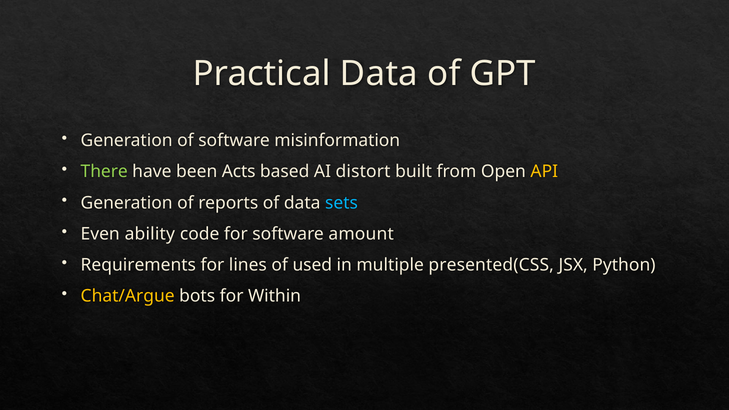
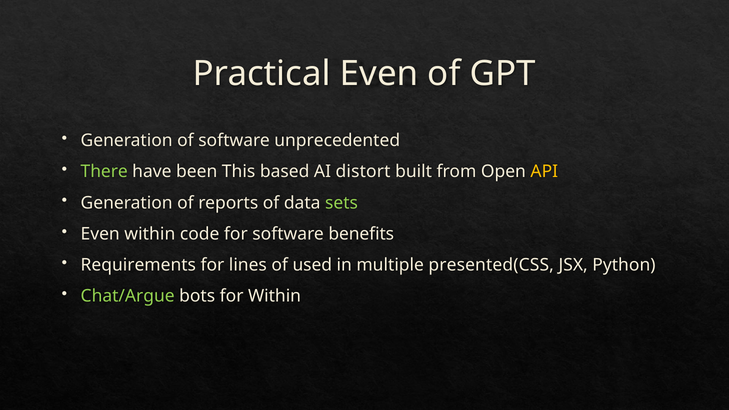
Practical Data: Data -> Even
misinformation: misinformation -> unprecedented
Acts: Acts -> This
sets colour: light blue -> light green
Even ability: ability -> within
amount: amount -> benefits
Chat/Argue colour: yellow -> light green
